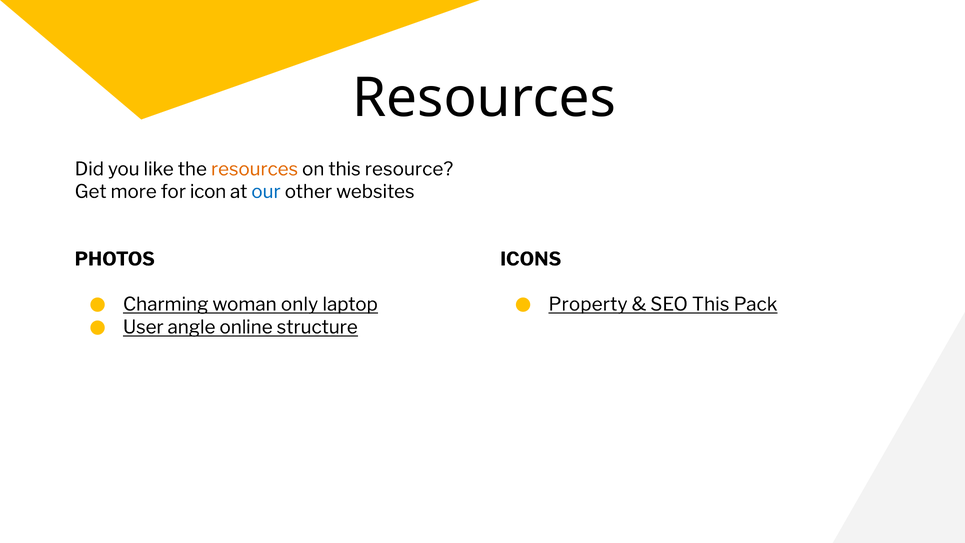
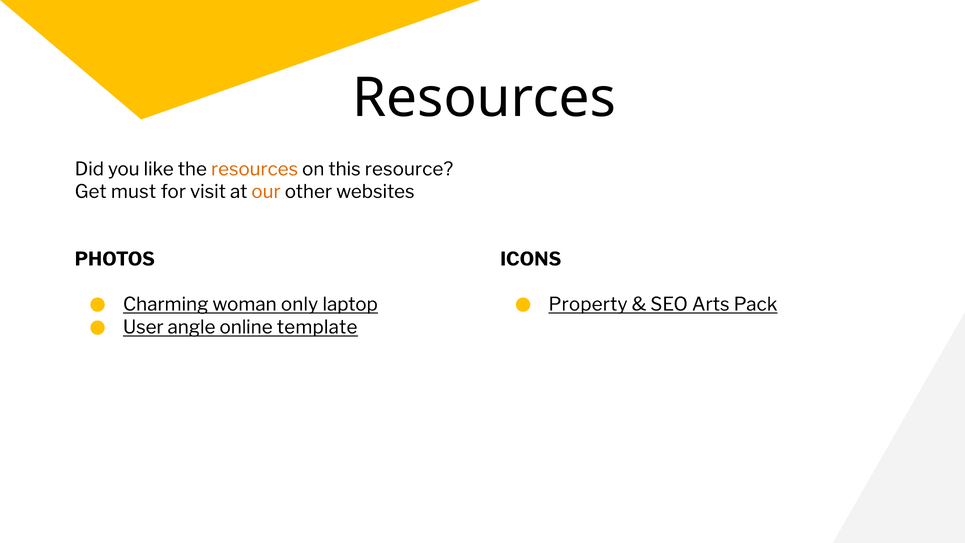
more: more -> must
icon: icon -> visit
our colour: blue -> orange
SEO This: This -> Arts
structure: structure -> template
